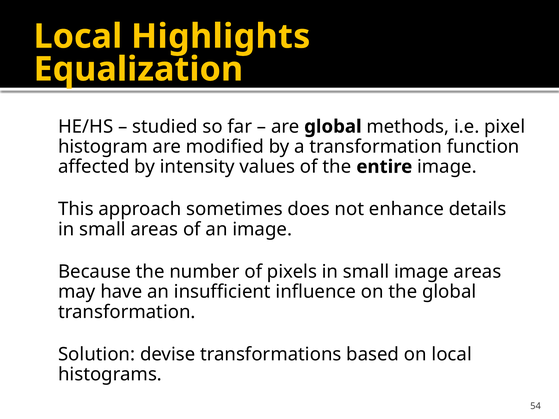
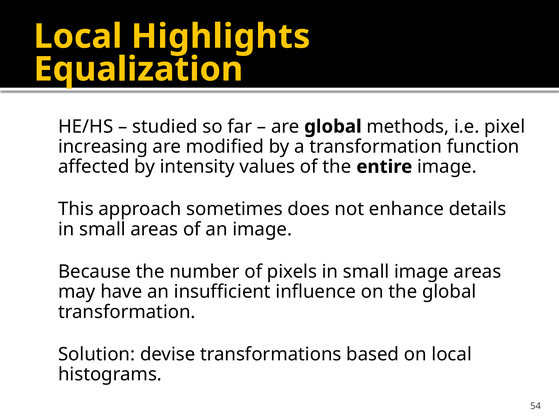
histogram: histogram -> increasing
